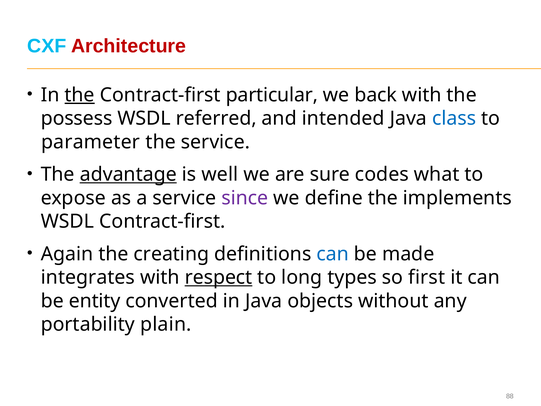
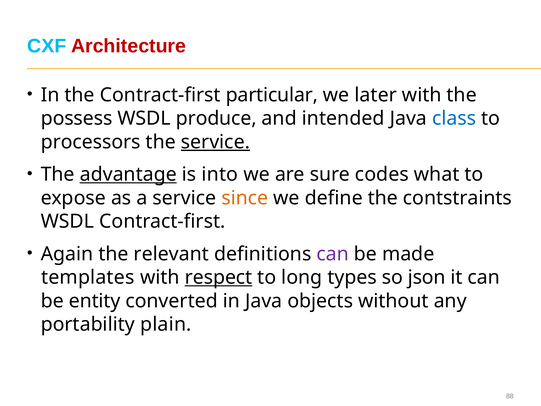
the at (80, 95) underline: present -> none
back: back -> later
referred: referred -> produce
parameter: parameter -> processors
service at (215, 142) underline: none -> present
well: well -> into
since colour: purple -> orange
implements: implements -> contstraints
creating: creating -> relevant
can at (333, 254) colour: blue -> purple
integrates: integrates -> templates
first: first -> json
